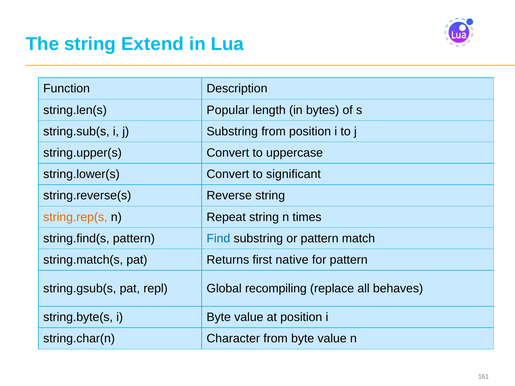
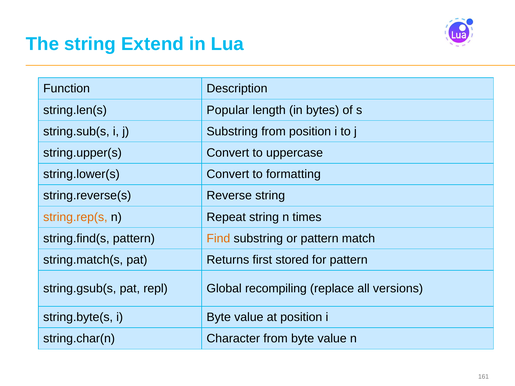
significant: significant -> formatting
Find colour: blue -> orange
native: native -> stored
behaves: behaves -> versions
